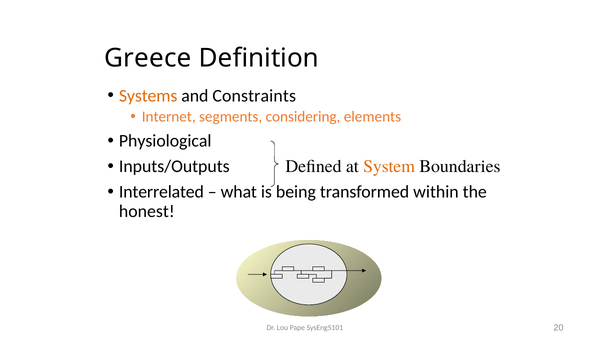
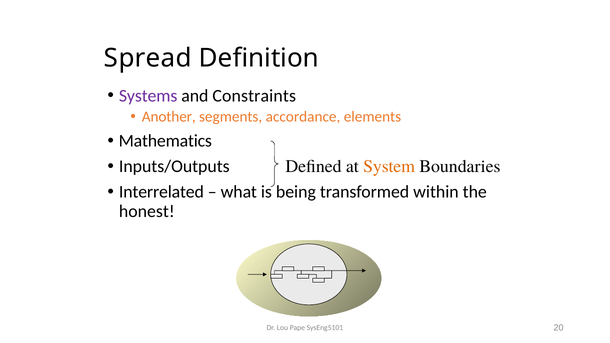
Greece: Greece -> Spread
Systems colour: orange -> purple
Internet: Internet -> Another
considering: considering -> accordance
Physiological: Physiological -> Mathematics
